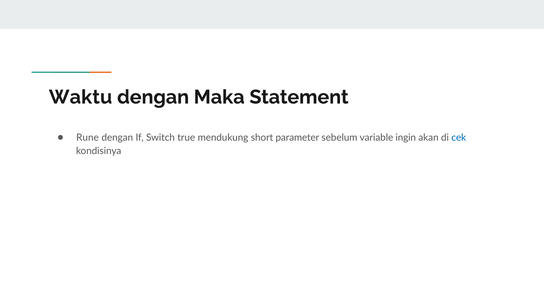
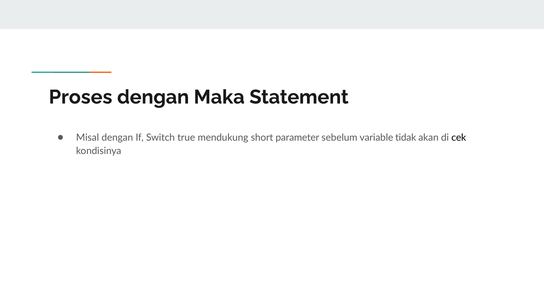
Waktu: Waktu -> Proses
Rune: Rune -> Misal
ingin: ingin -> tidak
cek colour: blue -> black
